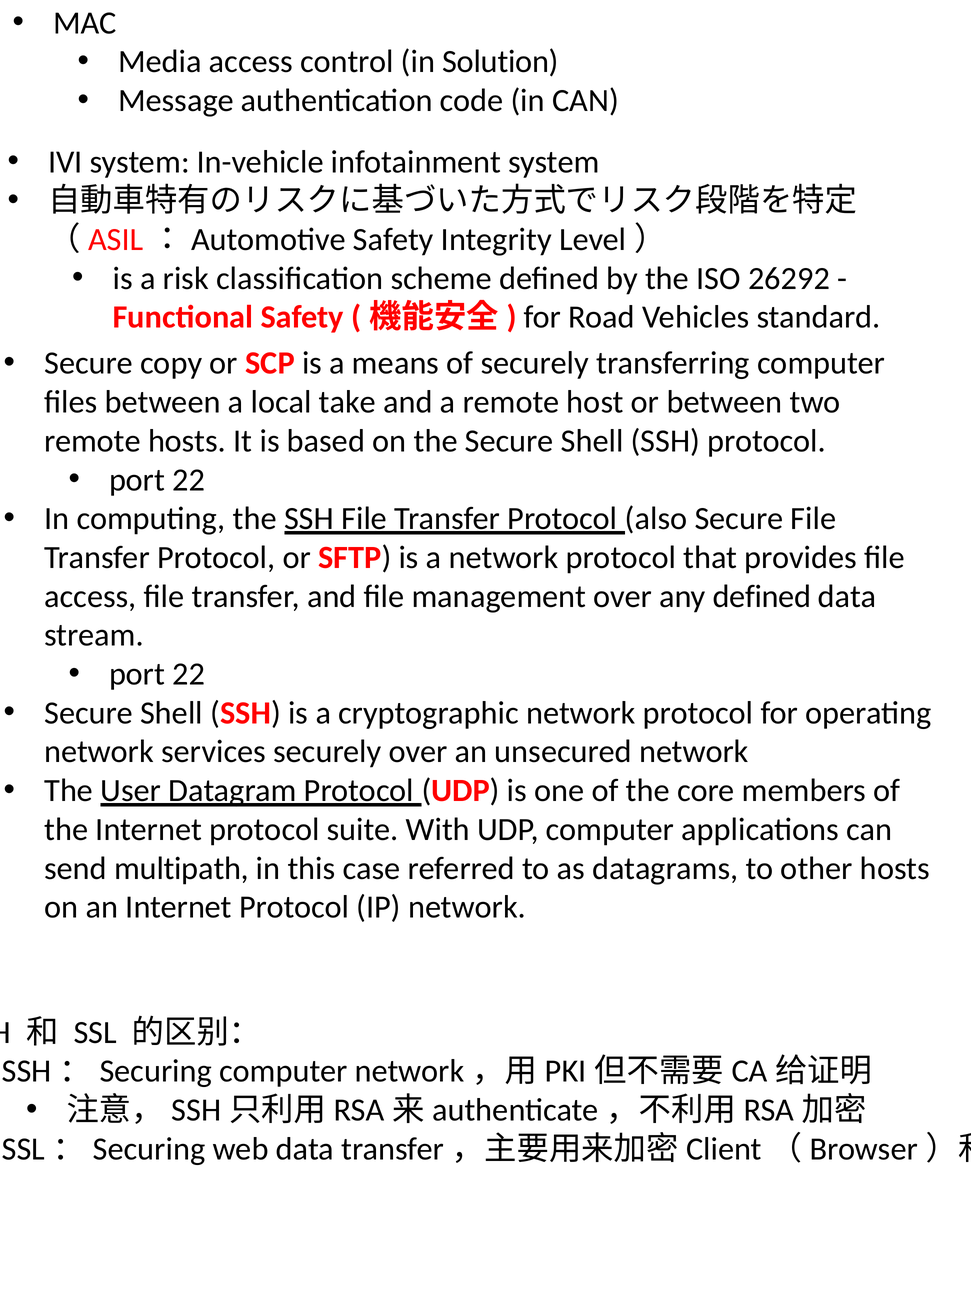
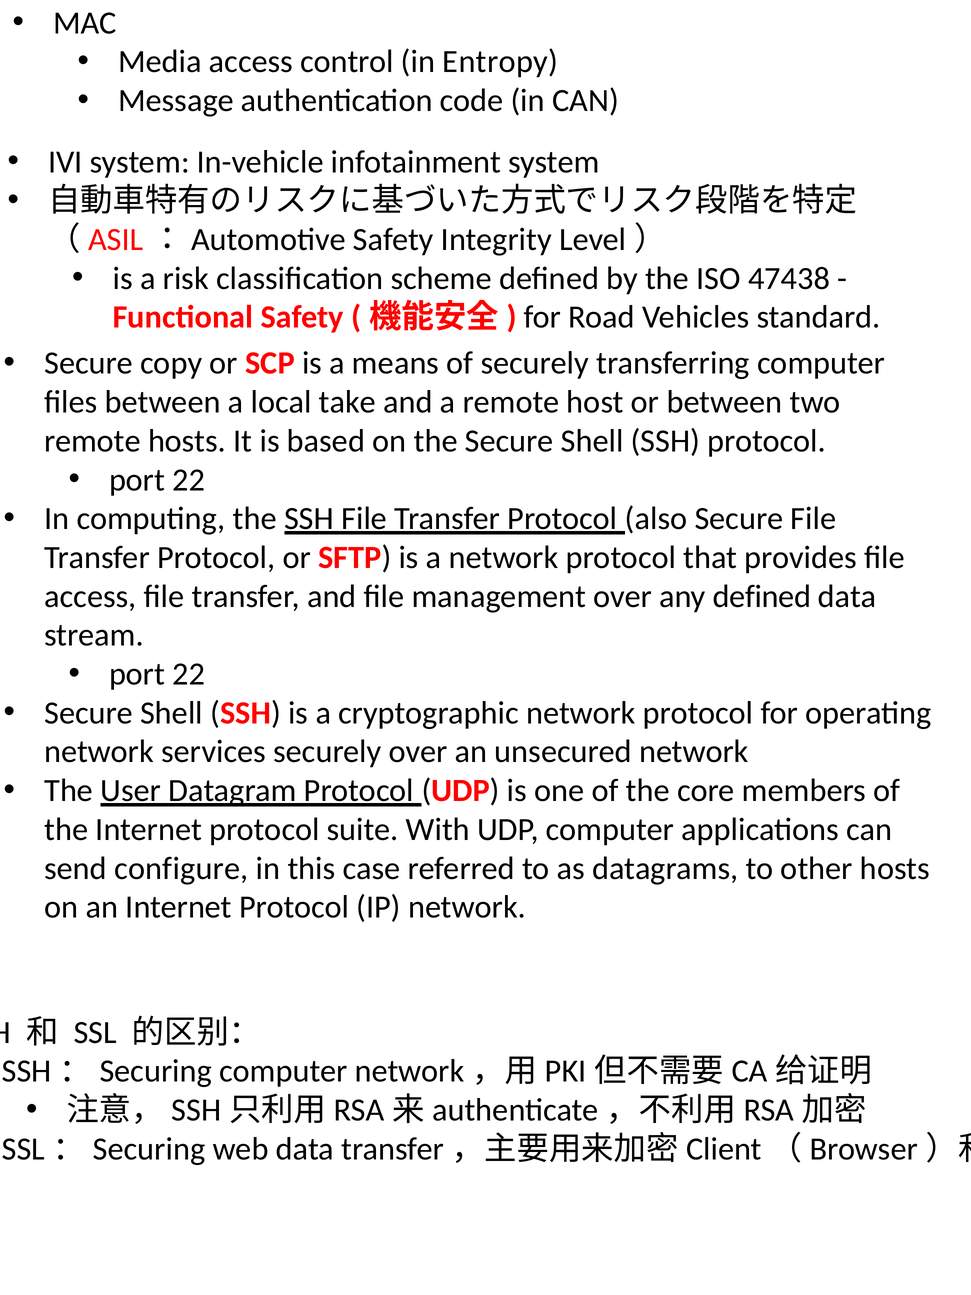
Solution: Solution -> Entropy
26292: 26292 -> 47438
multipath: multipath -> configure
